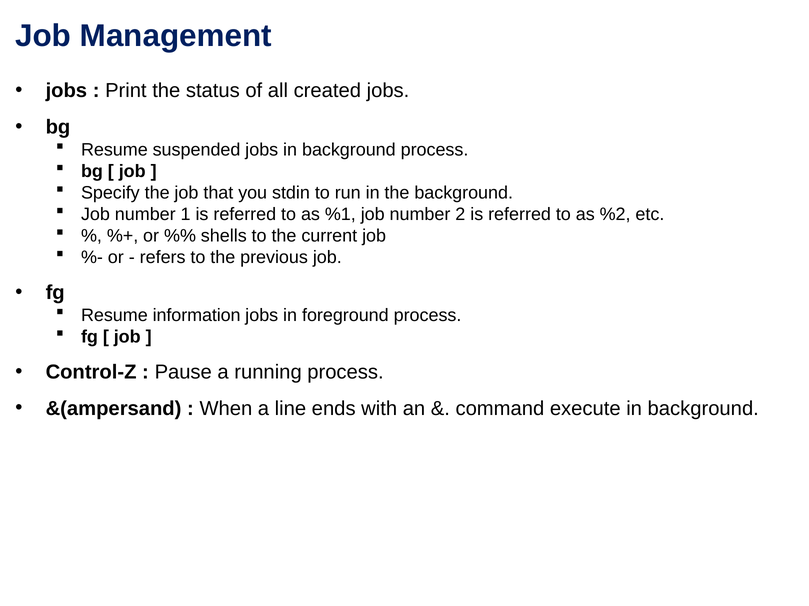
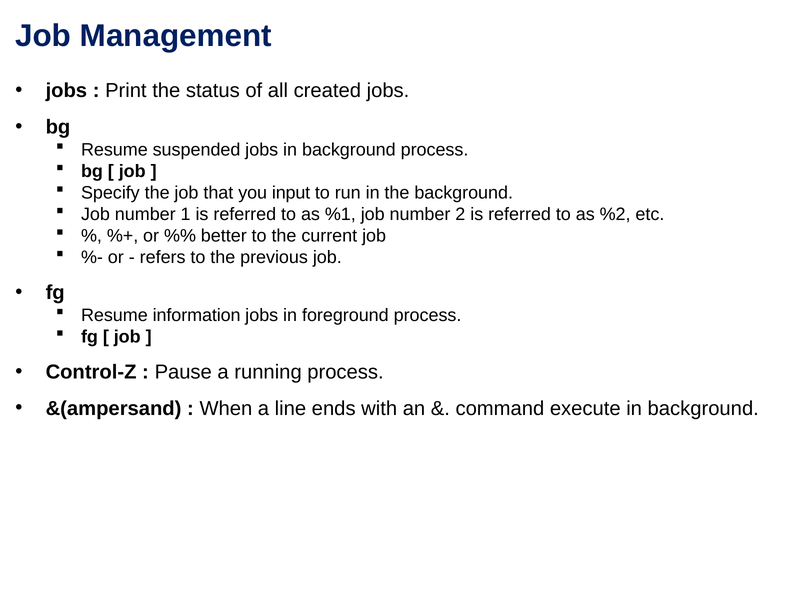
stdin: stdin -> input
shells: shells -> better
